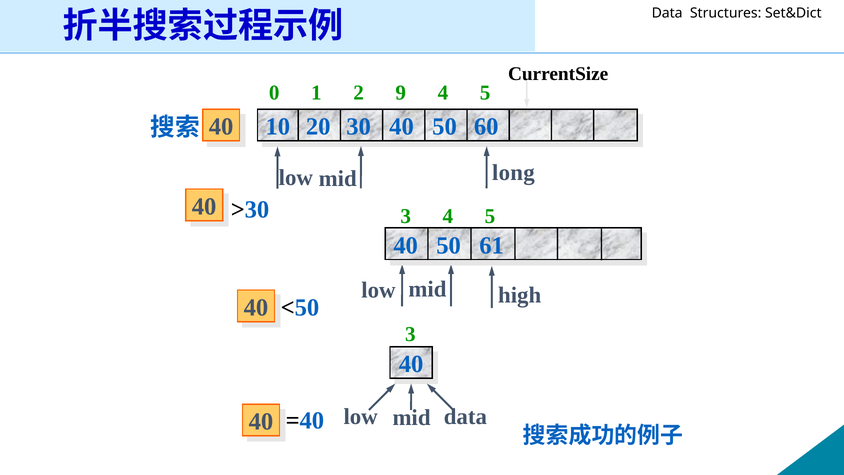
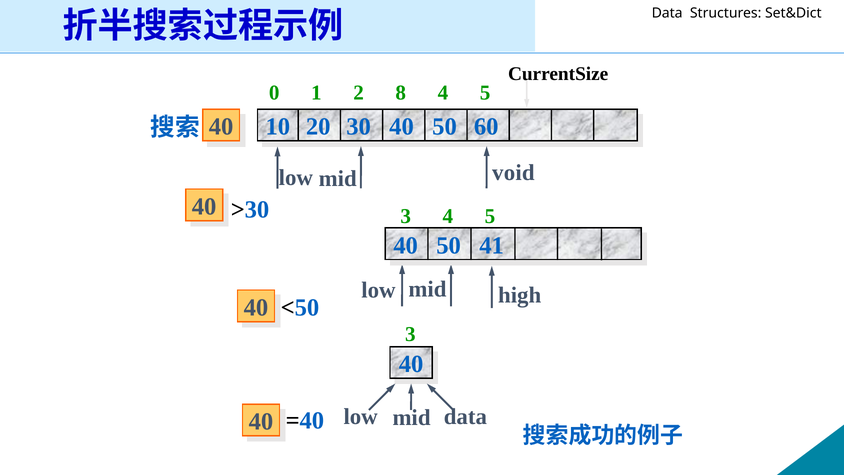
9: 9 -> 8
long: long -> void
61: 61 -> 41
